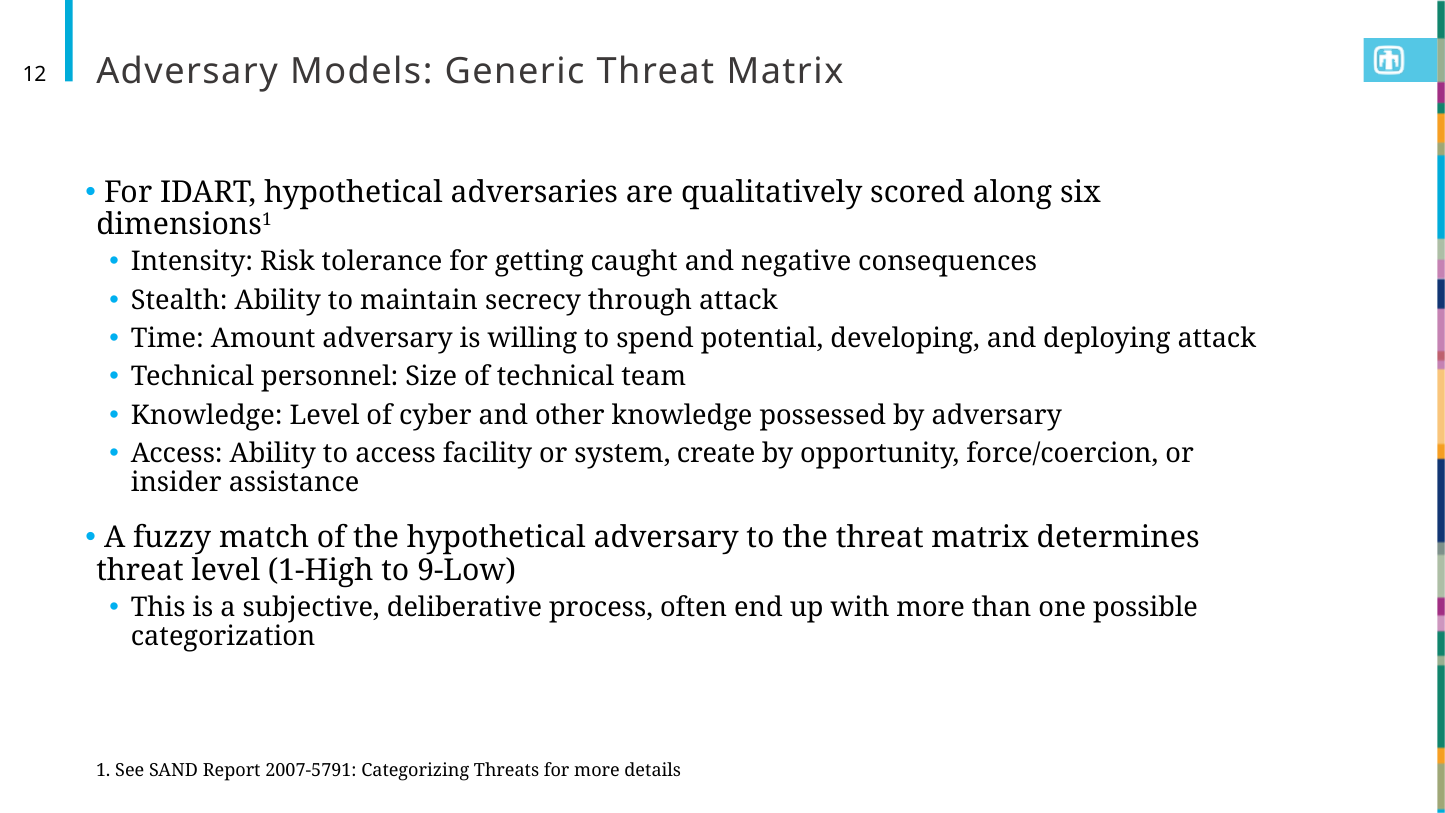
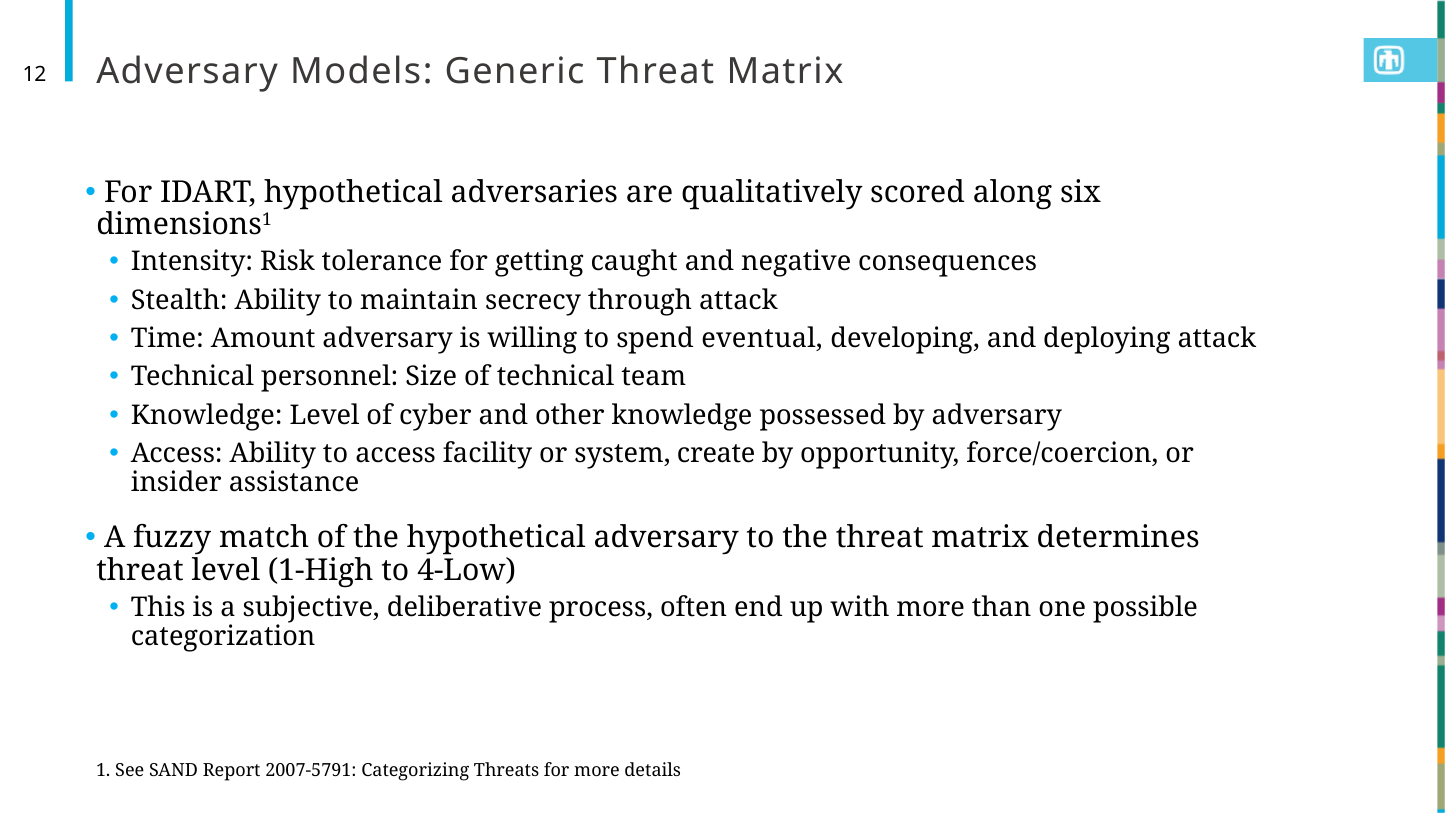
potential: potential -> eventual
9-Low: 9-Low -> 4-Low
